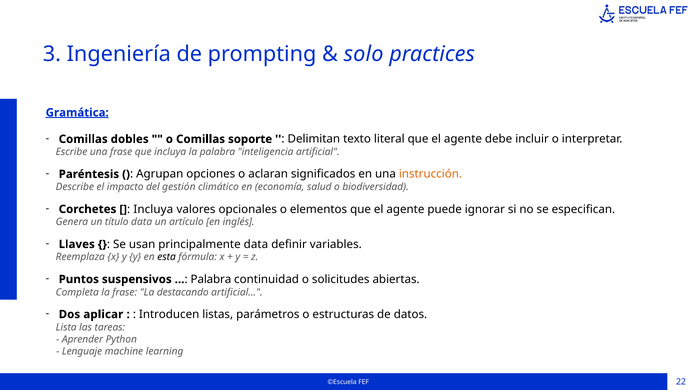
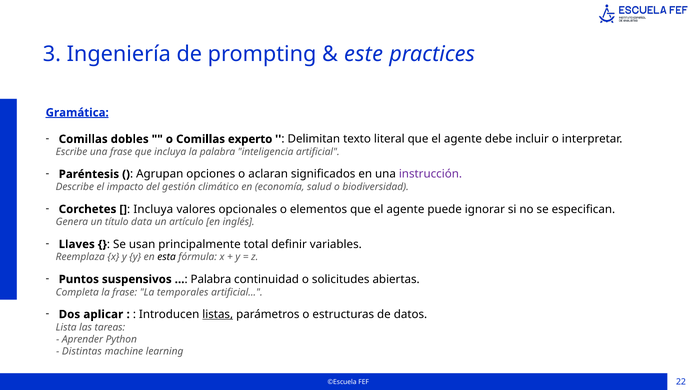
solo: solo -> este
soporte: soporte -> experto
instrucción colour: orange -> purple
principalmente data: data -> total
destacando: destacando -> temporales
listas underline: none -> present
Lenguaje: Lenguaje -> Distintas
